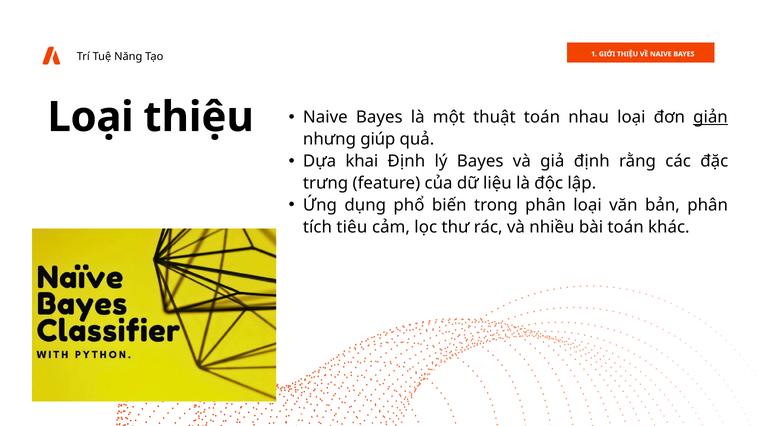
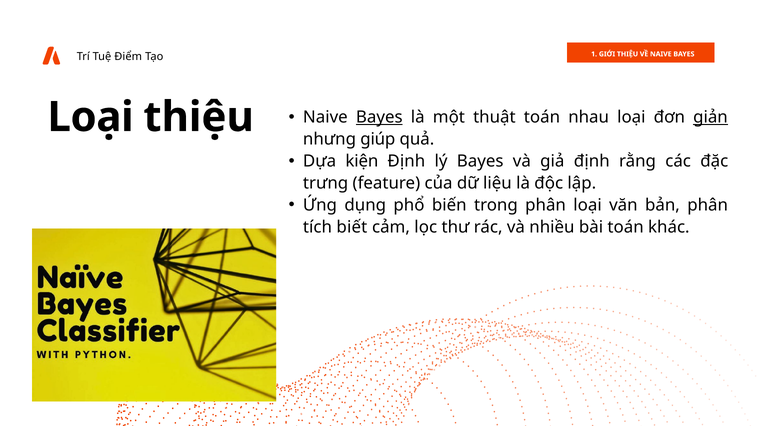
Năng: Năng -> Điểm
Bayes at (379, 117) underline: none -> present
khai: khai -> kiện
tiêu: tiêu -> biết
